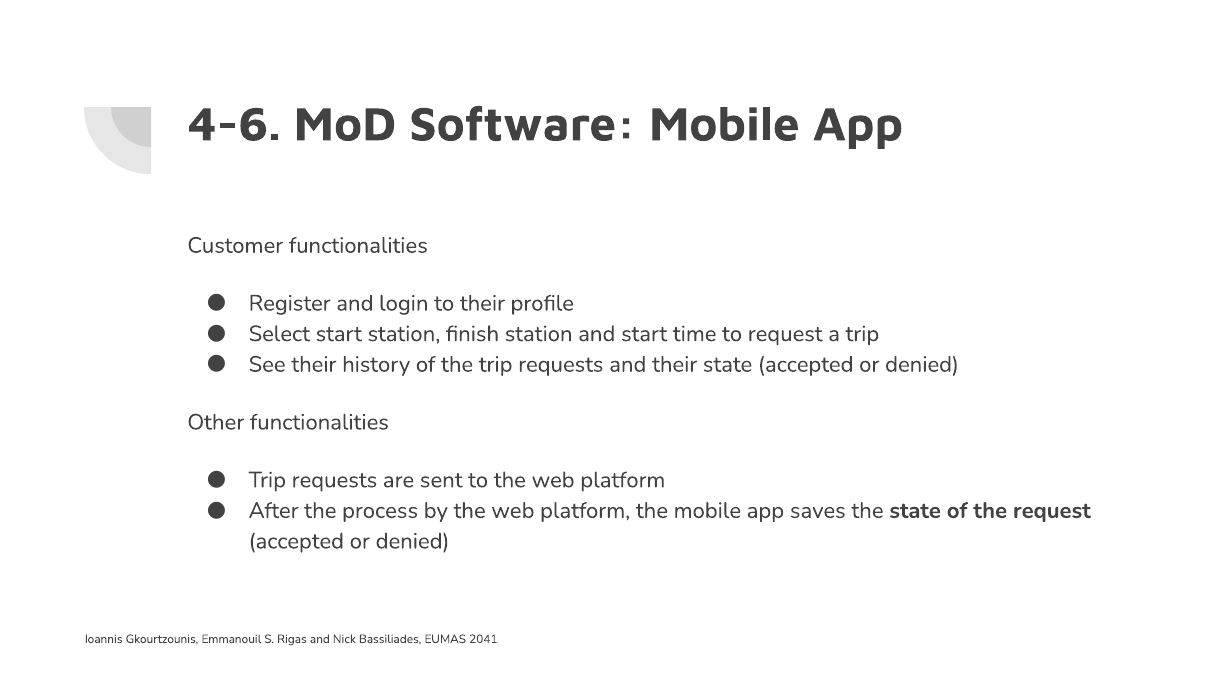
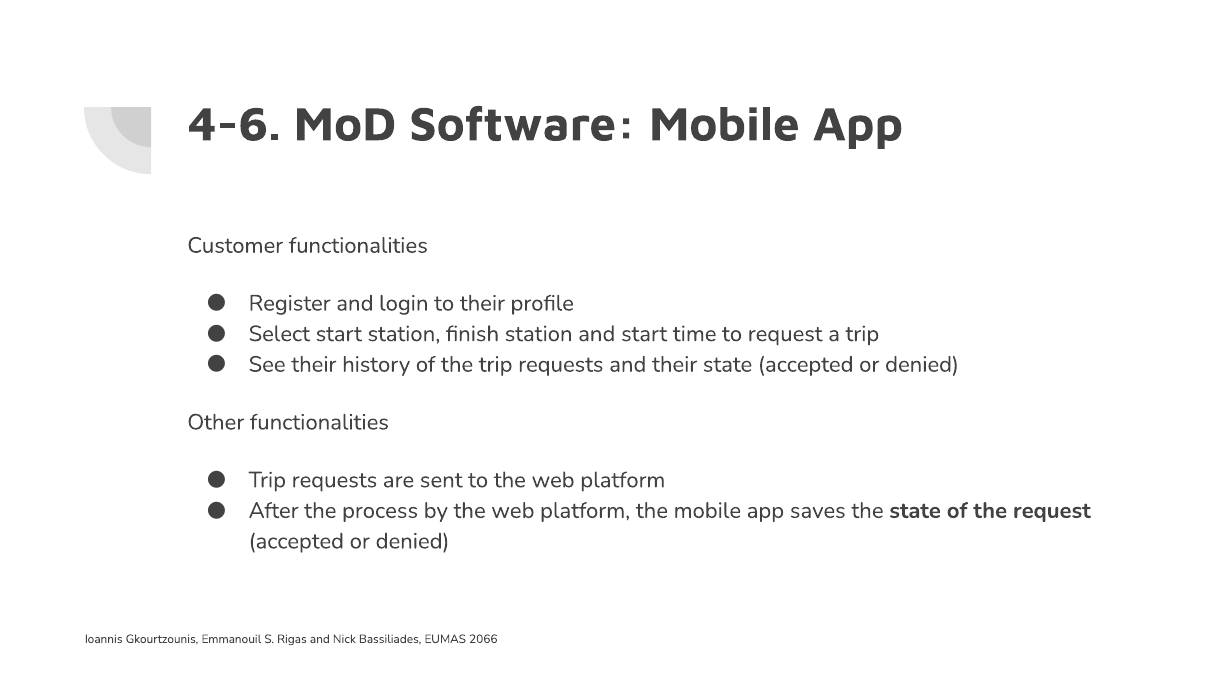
2041: 2041 -> 2066
